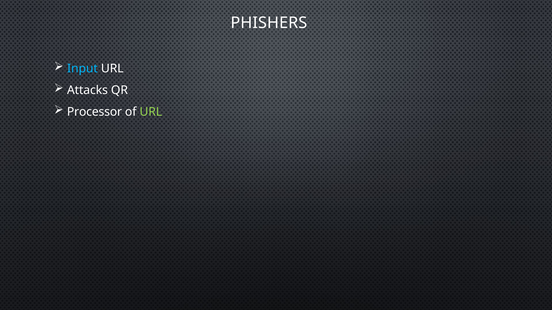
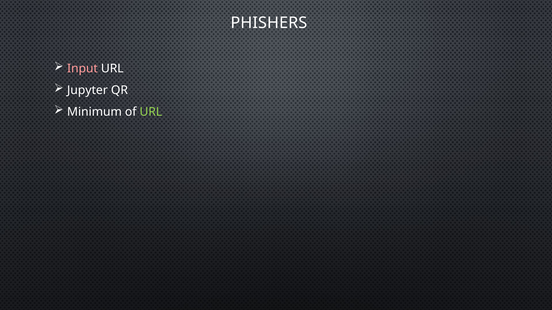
Input colour: light blue -> pink
Attacks: Attacks -> Jupyter
Processor: Processor -> Minimum
